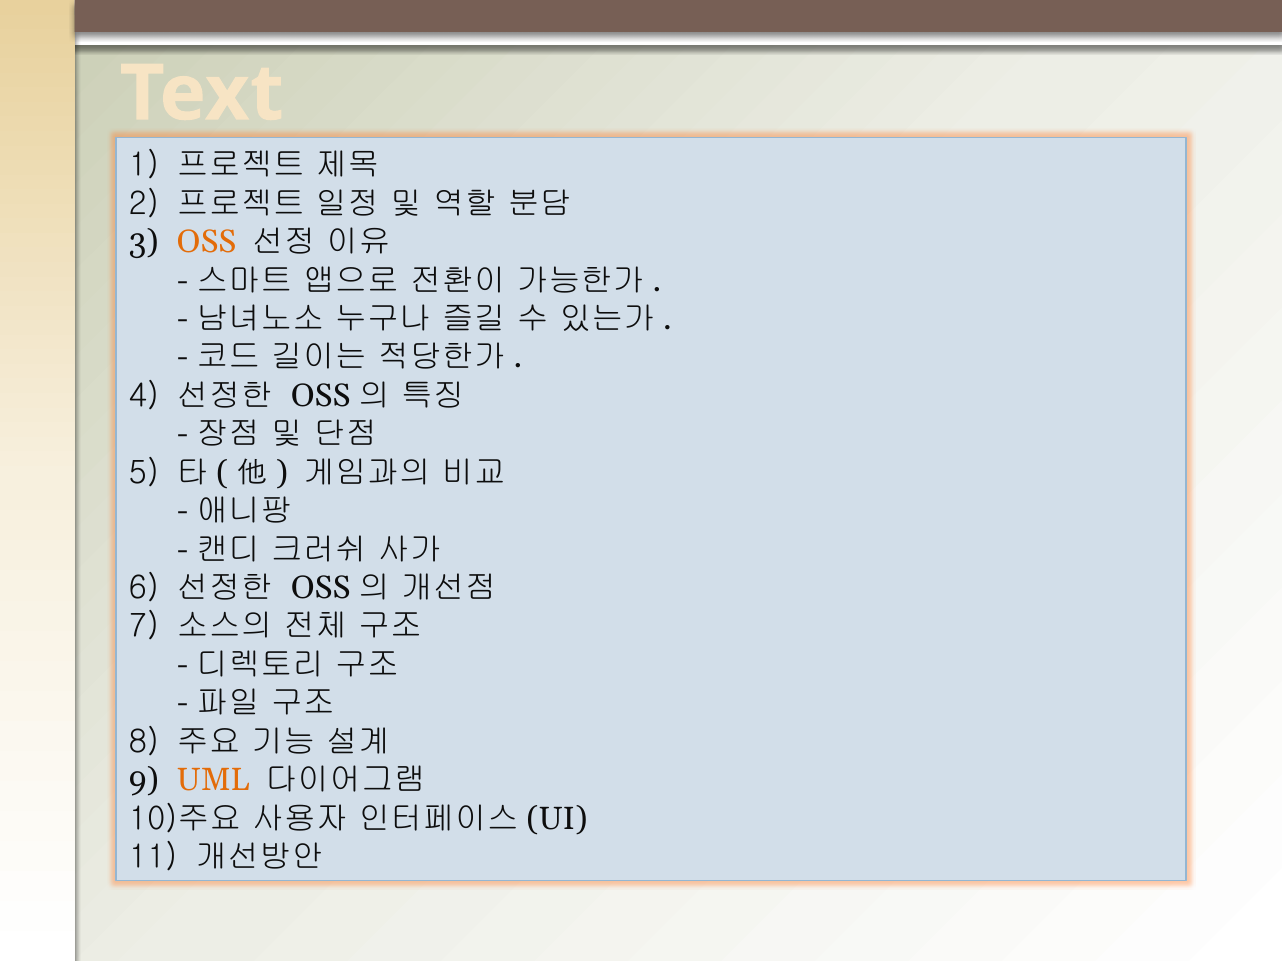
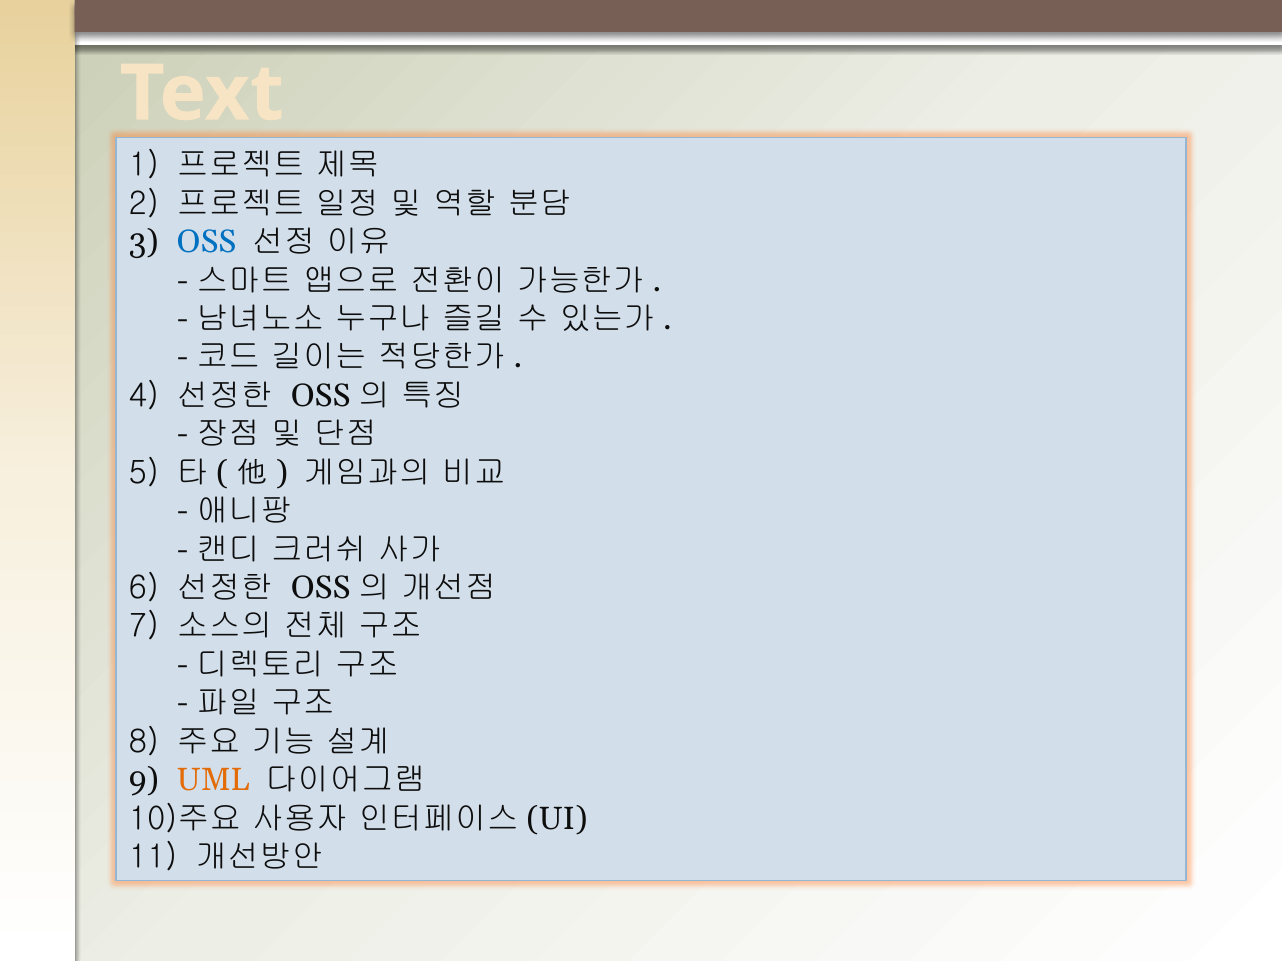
OSS colour: orange -> blue
